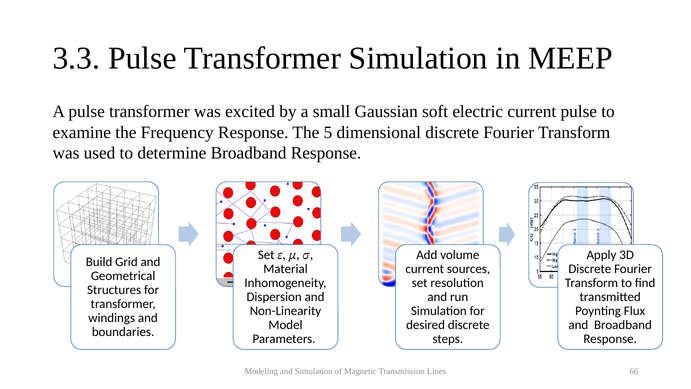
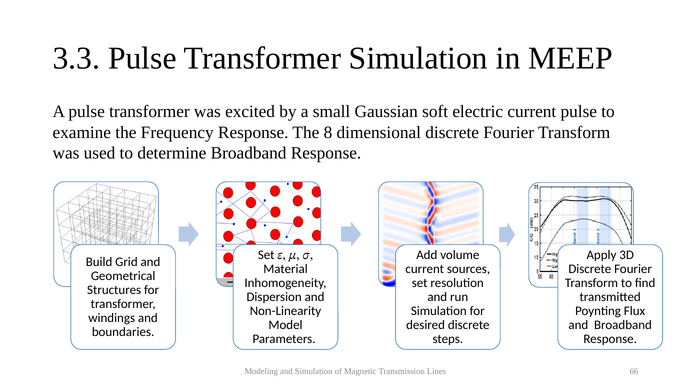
5: 5 -> 8
